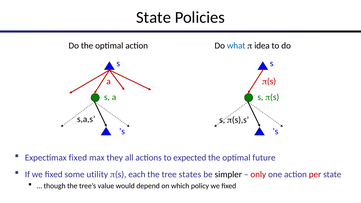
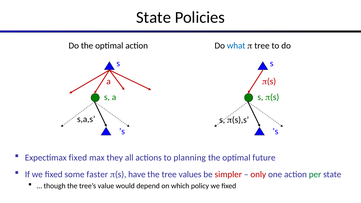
idea at (262, 46): idea -> tree
expected: expected -> planning
utility: utility -> faster
each: each -> have
states: states -> values
simpler colour: black -> red
per colour: red -> green
